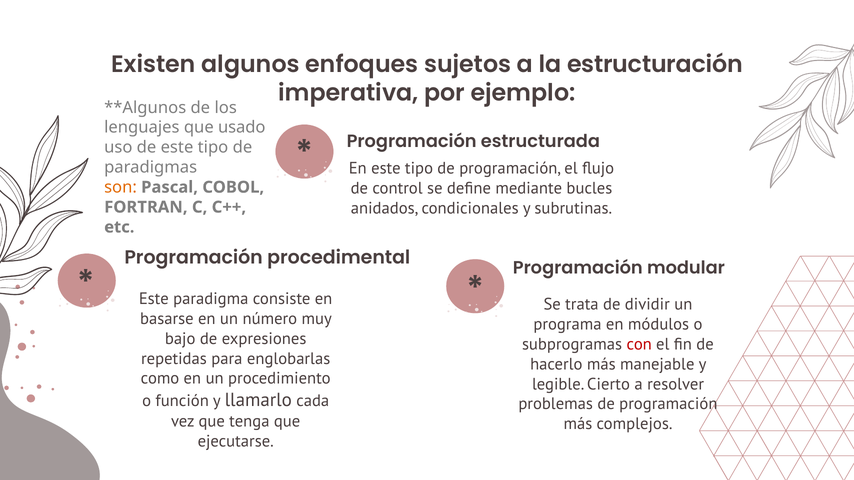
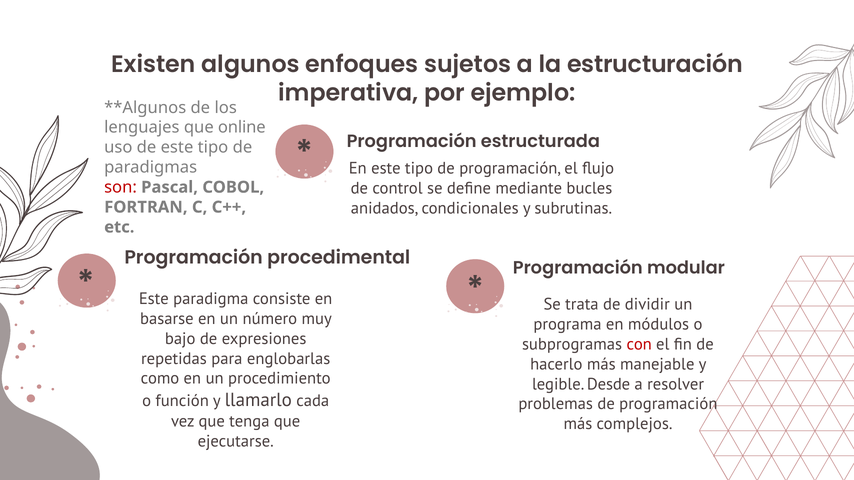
usado: usado -> online
son colour: orange -> red
Cierto: Cierto -> Desde
